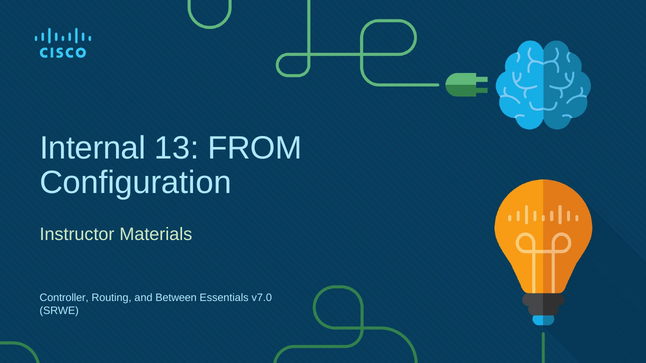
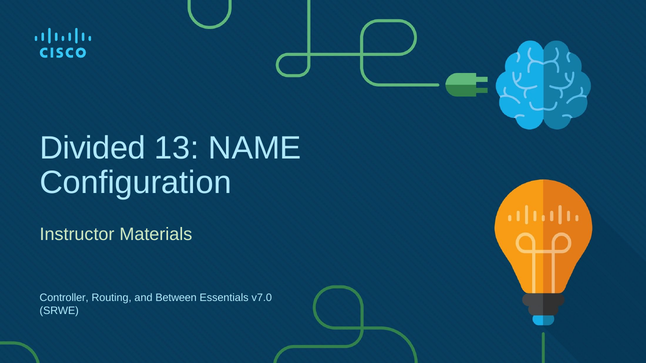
Internal: Internal -> Divided
FROM: FROM -> NAME
